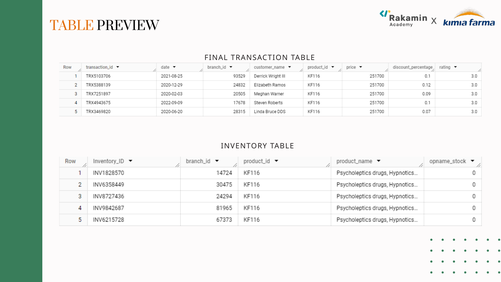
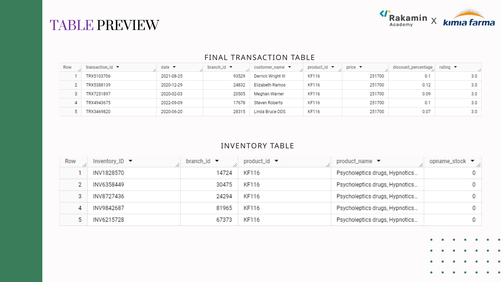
TABLE at (72, 26) colour: orange -> purple
